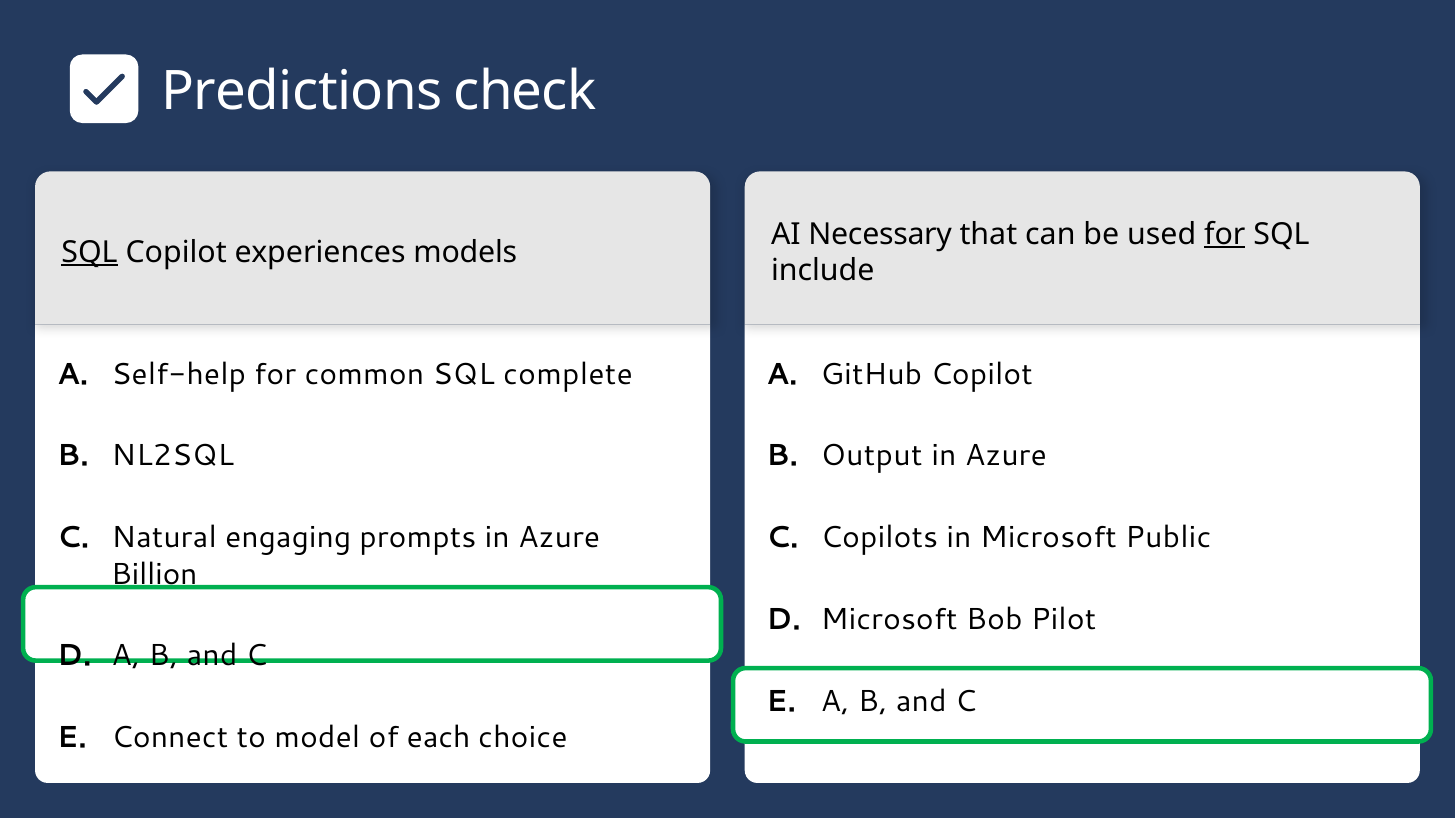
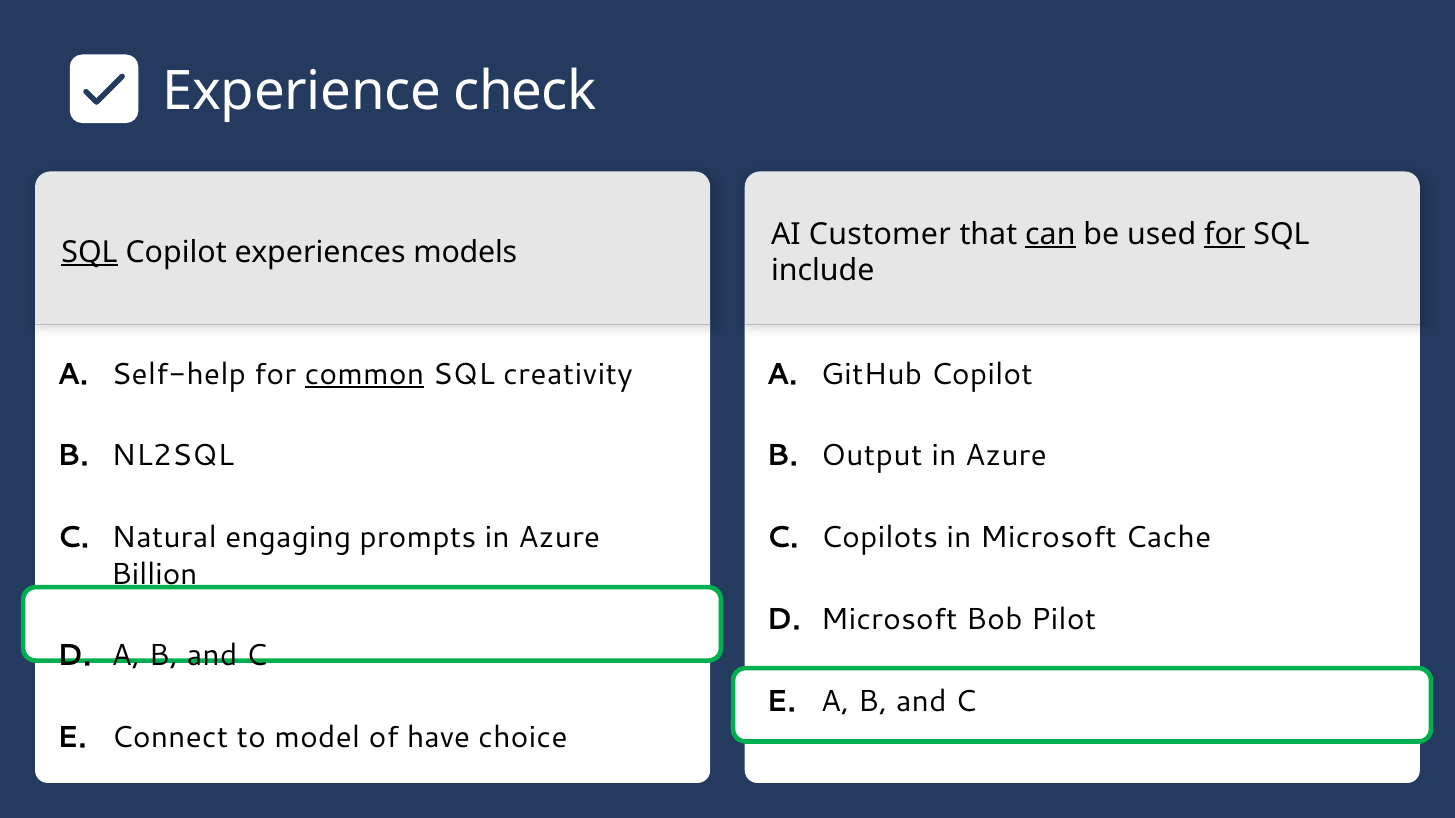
Predictions: Predictions -> Experience
Necessary: Necessary -> Customer
can underline: none -> present
common underline: none -> present
complete: complete -> creativity
Public: Public -> Cache
each: each -> have
